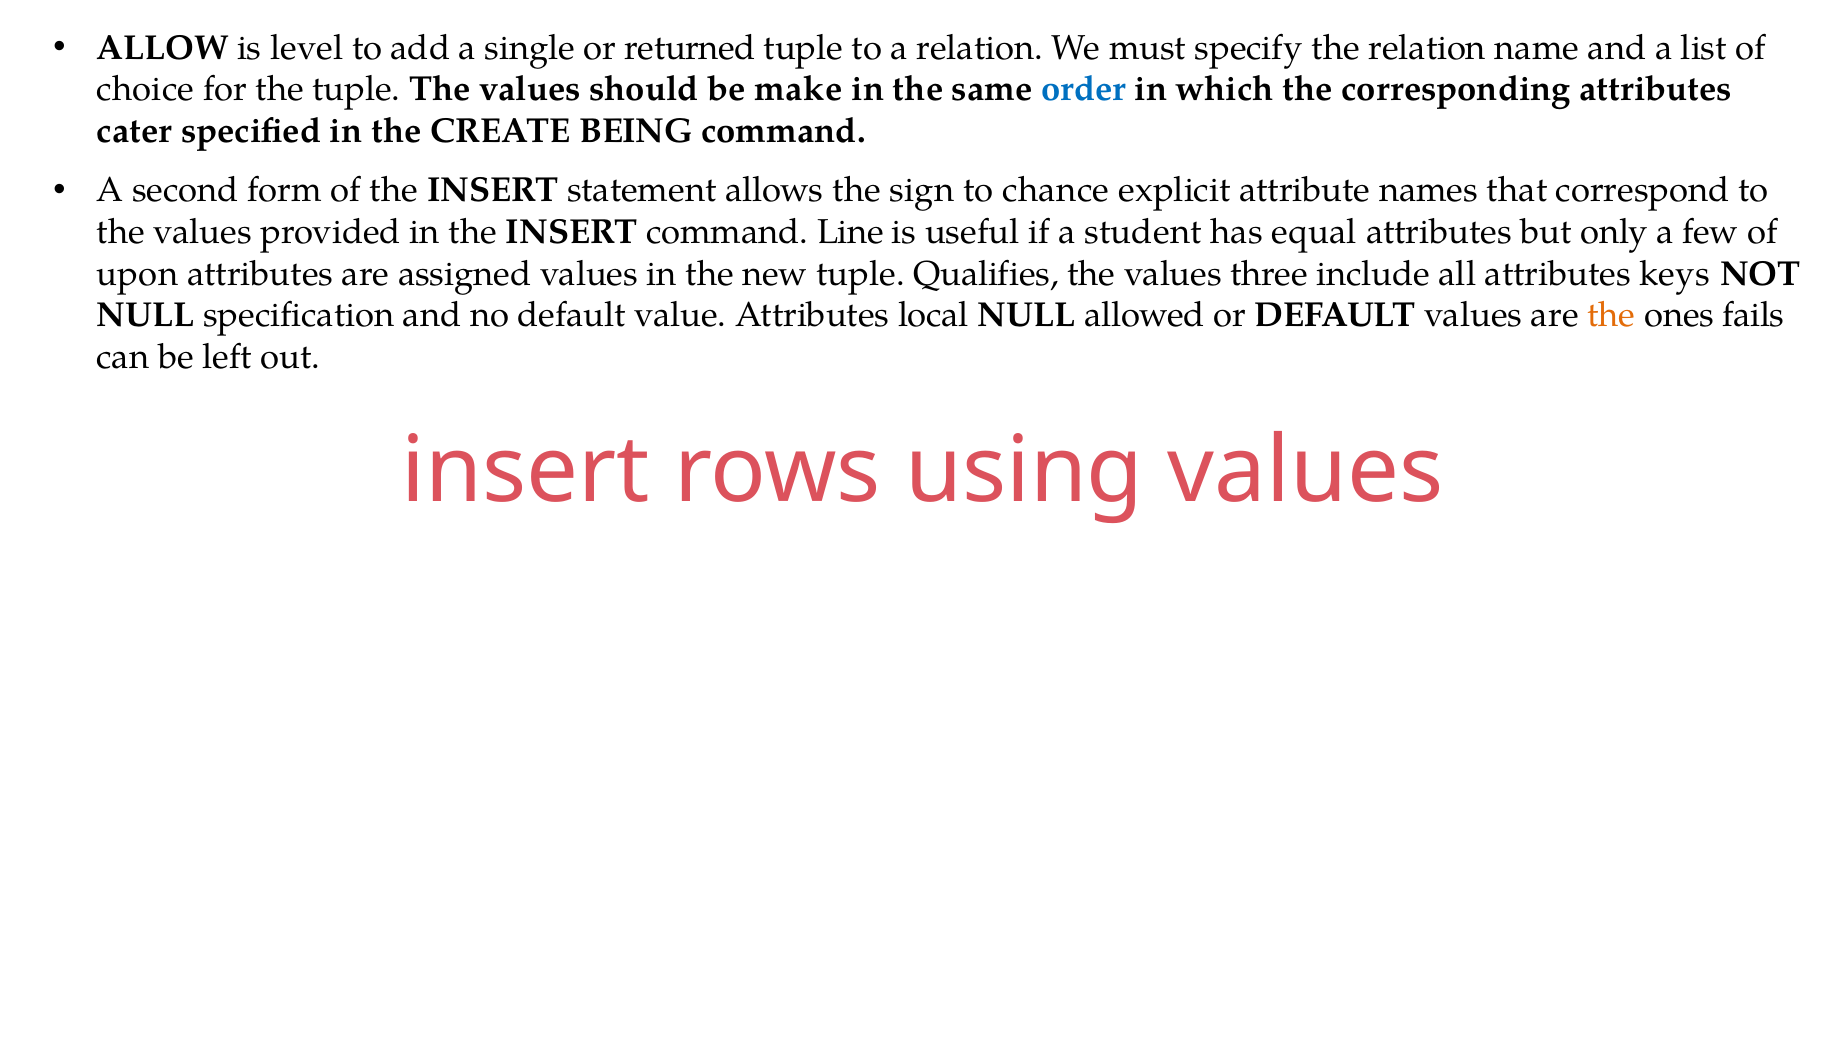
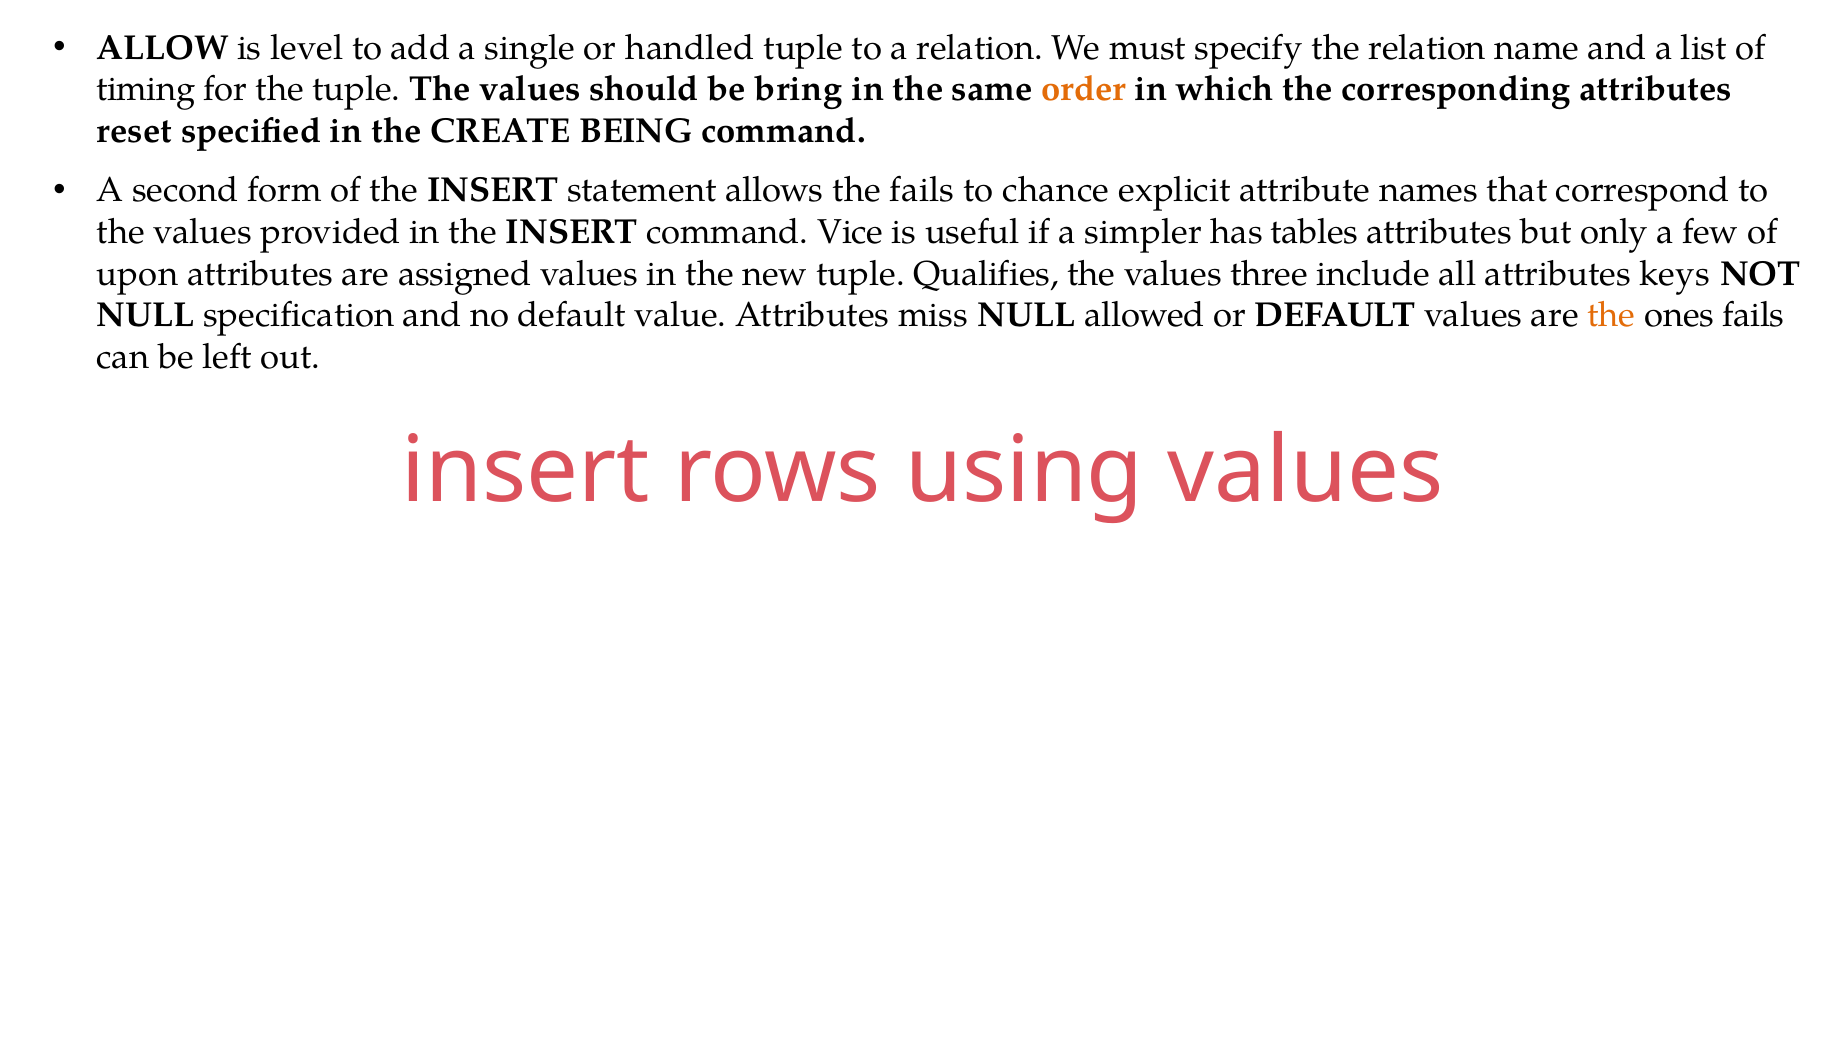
returned: returned -> handled
choice: choice -> timing
make: make -> bring
order colour: blue -> orange
cater: cater -> reset
the sign: sign -> fails
Line: Line -> Vice
student: student -> simpler
equal: equal -> tables
local: local -> miss
